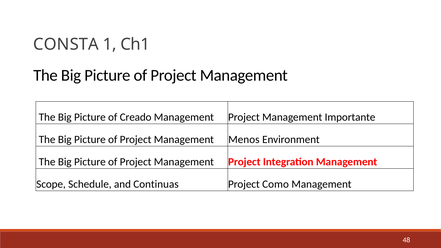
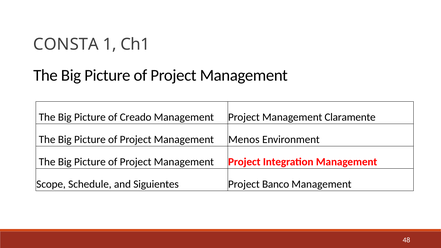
Importante: Importante -> Claramente
Continuas: Continuas -> Siguientes
Como: Como -> Banco
